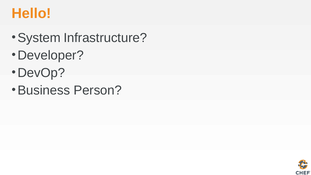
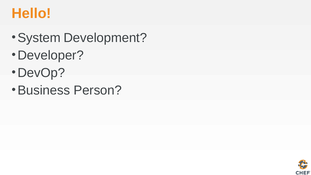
Infrastructure: Infrastructure -> Development
